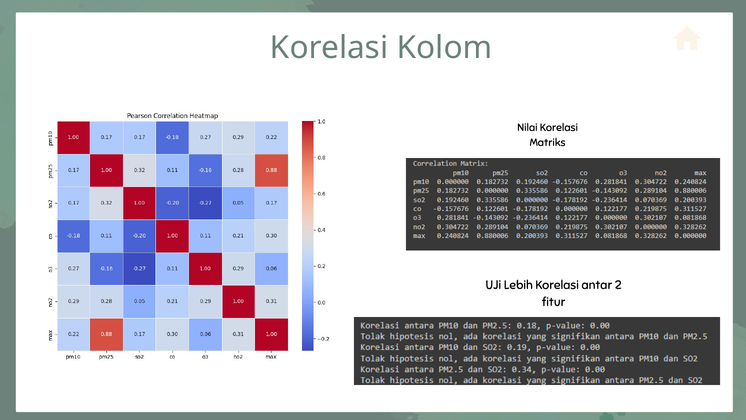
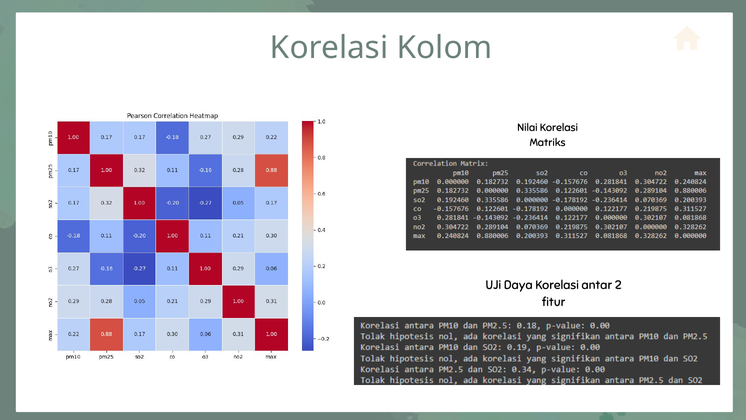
Lebih: Lebih -> Daya
